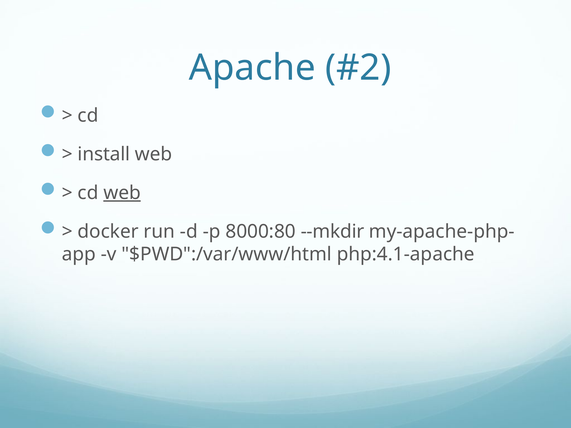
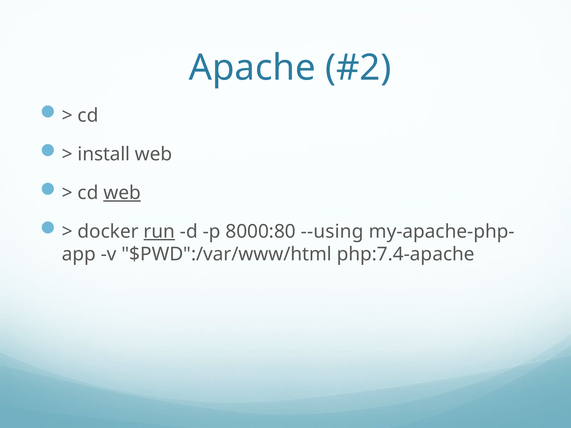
run underline: none -> present
--mkdir: --mkdir -> --using
php:4.1-apache: php:4.1-apache -> php:7.4-apache
